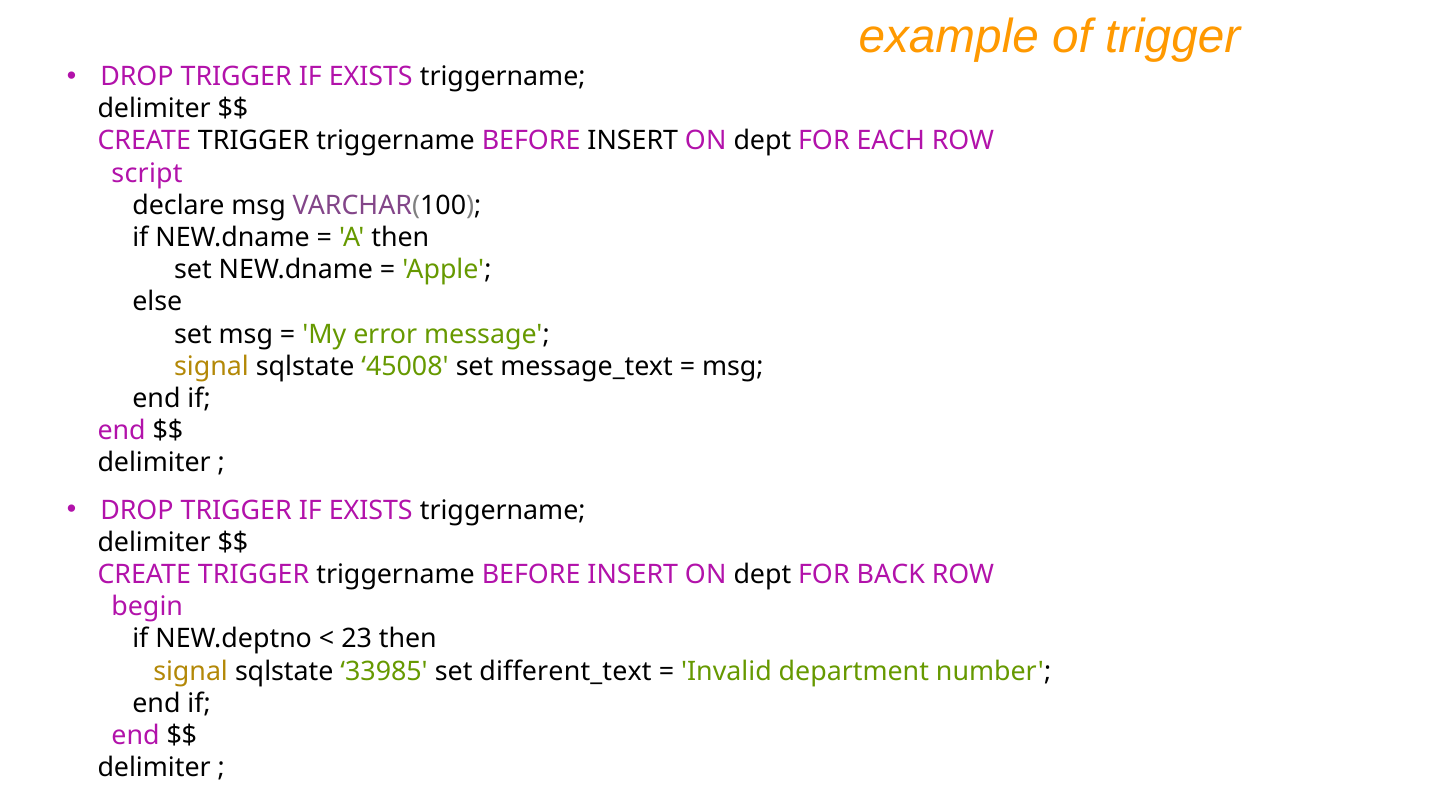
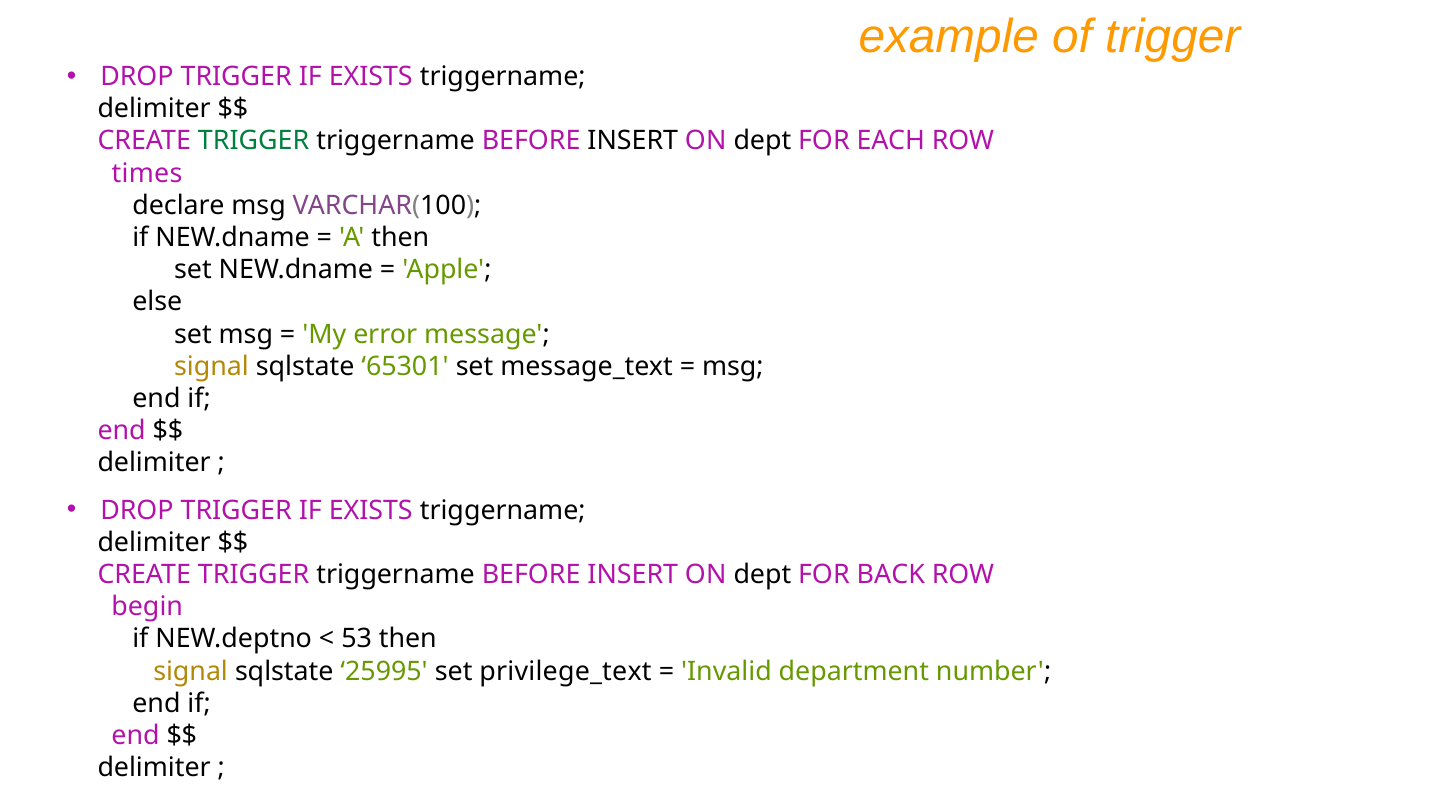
TRIGGER at (254, 141) colour: black -> green
script: script -> times
45008: 45008 -> 65301
23: 23 -> 53
33985: 33985 -> 25995
different_text: different_text -> privilege_text
